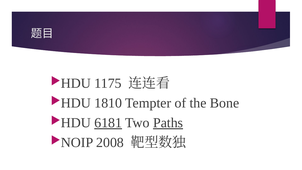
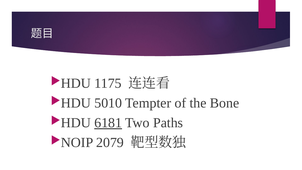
1810: 1810 -> 5010
Paths underline: present -> none
2008: 2008 -> 2079
